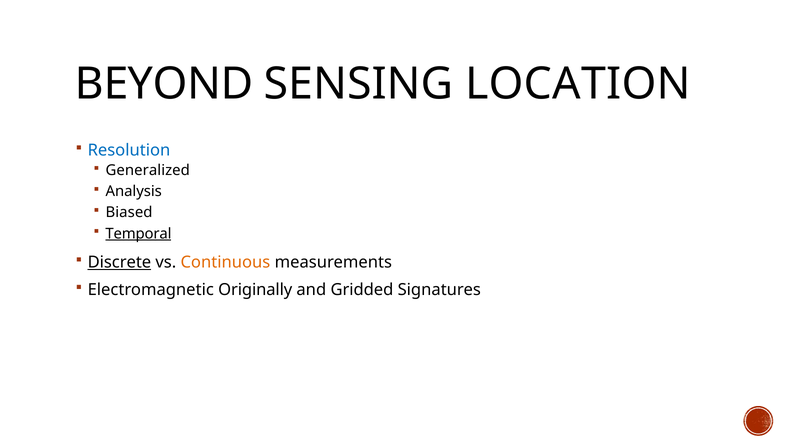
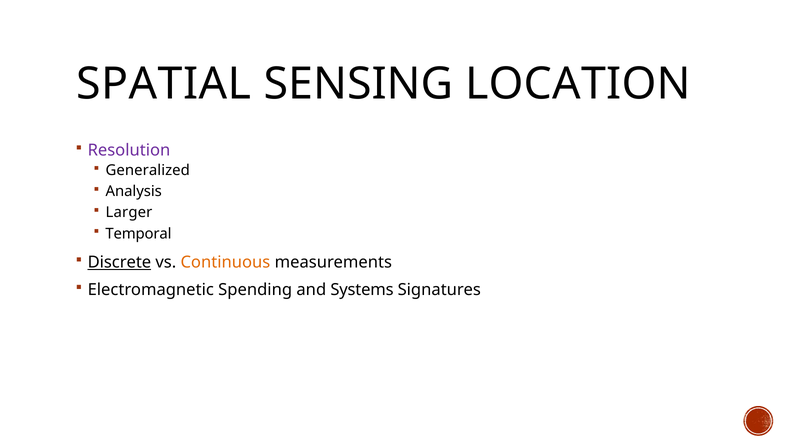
BEYOND: BEYOND -> SPATIAL
Resolution colour: blue -> purple
Biased: Biased -> Larger
Temporal underline: present -> none
Originally: Originally -> Spending
Gridded: Gridded -> Systems
